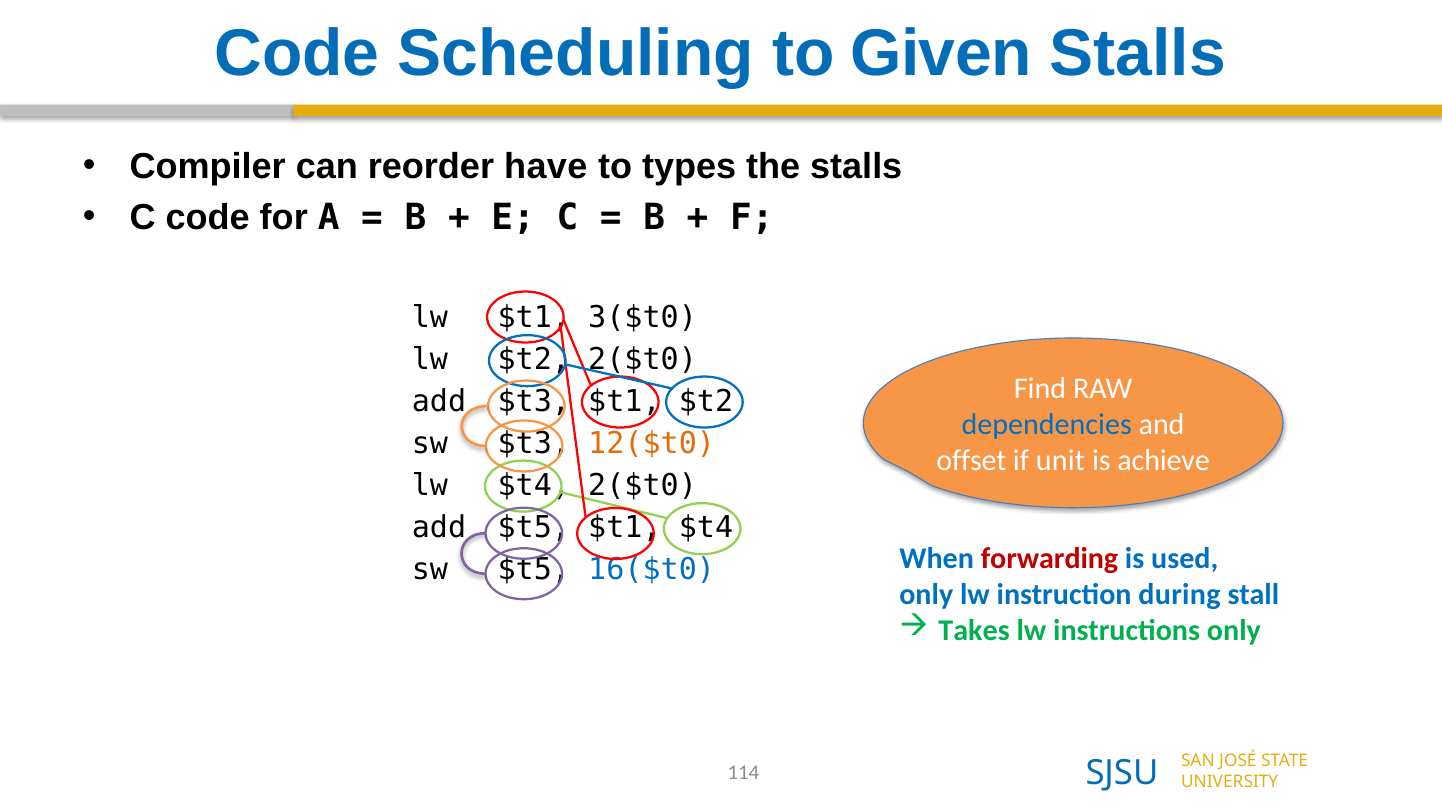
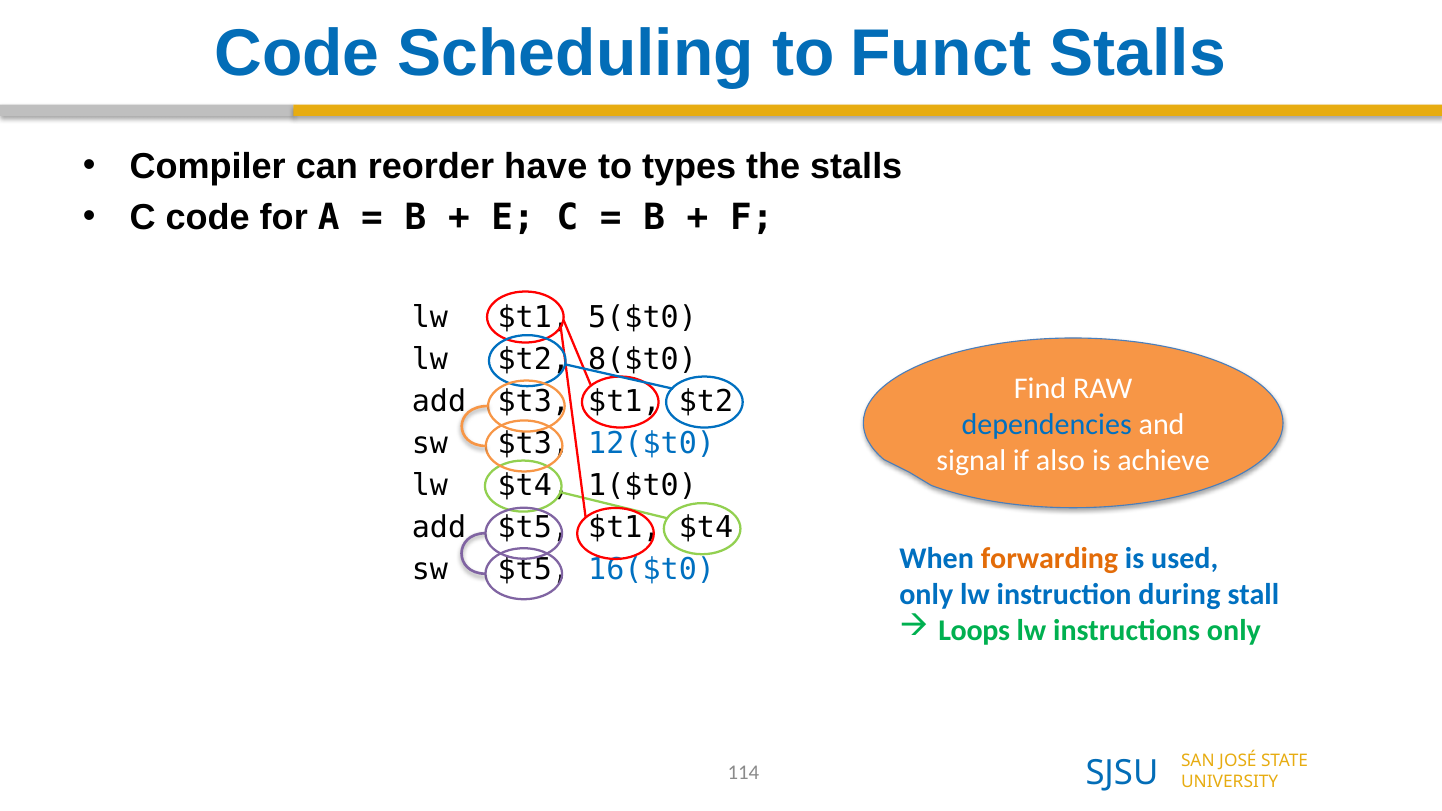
Given: Given -> Funct
3($t0: 3($t0 -> 5($t0
$t2 2($t0: 2($t0 -> 8($t0
12($t0 colour: orange -> blue
offset: offset -> signal
unit: unit -> also
$t4 2($t0: 2($t0 -> 1($t0
forwarding colour: red -> orange
Takes: Takes -> Loops
